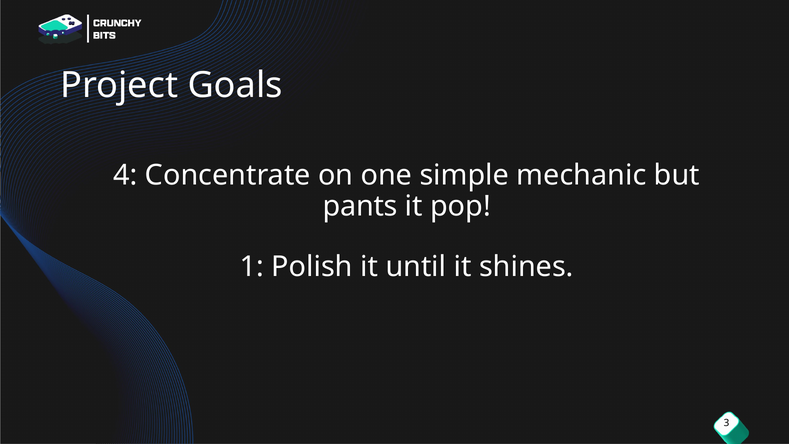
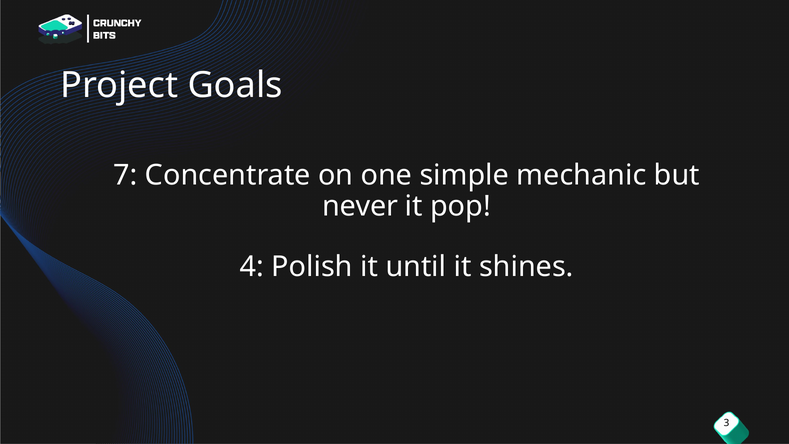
4: 4 -> 7
pants: pants -> never
1: 1 -> 4
